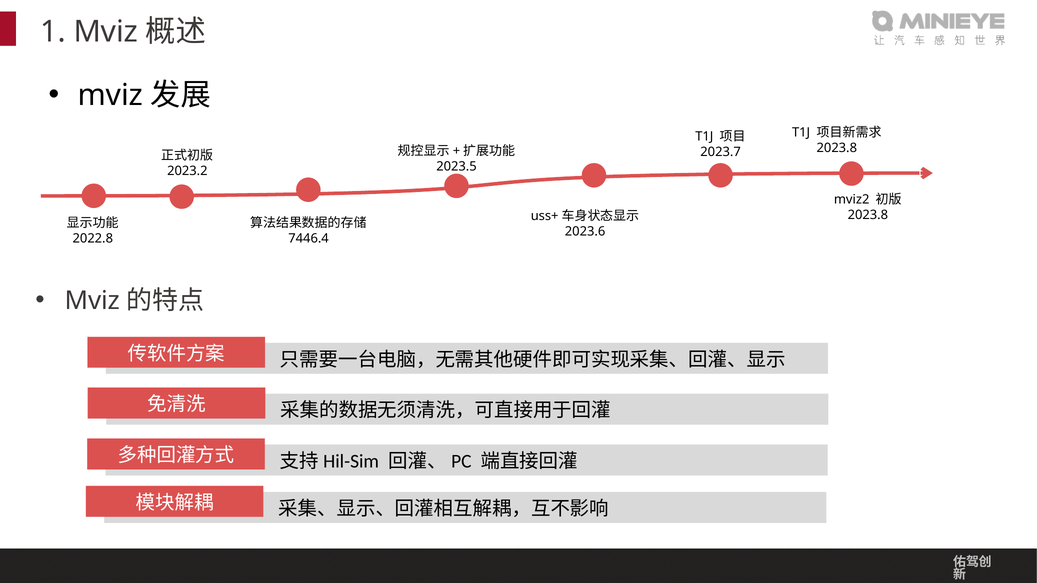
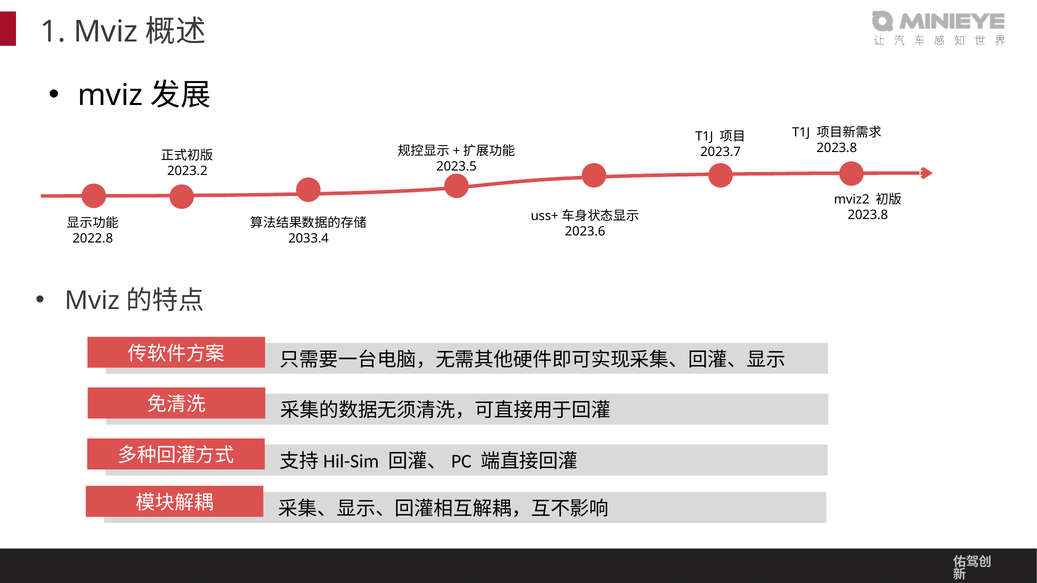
7446.4: 7446.4 -> 2033.4
